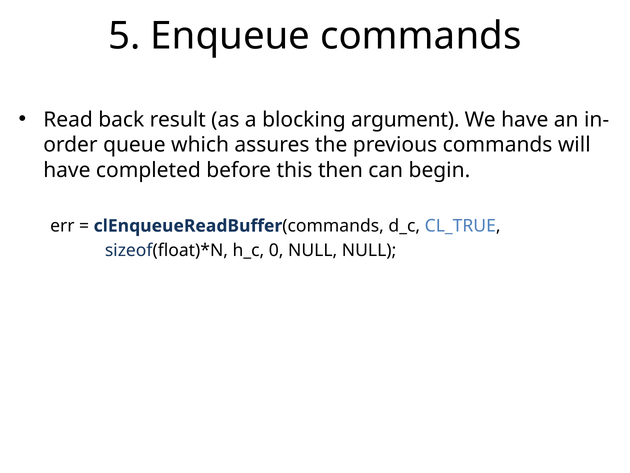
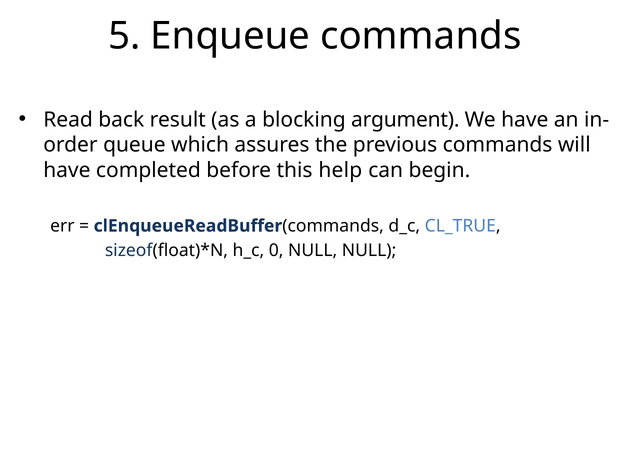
then: then -> help
